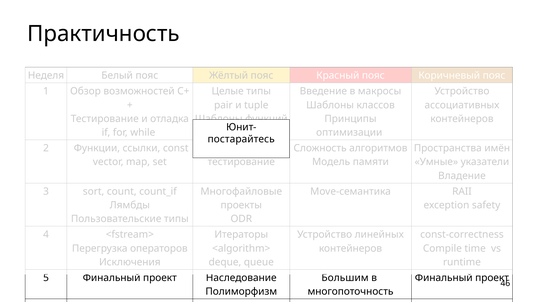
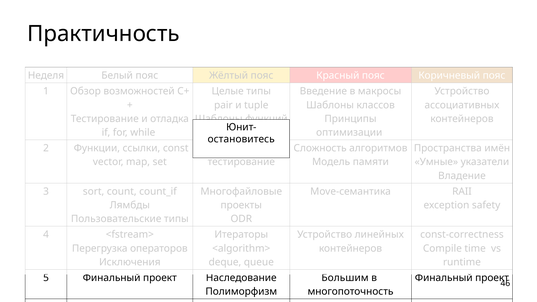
постарайтесь: постарайтесь -> остановитесь
